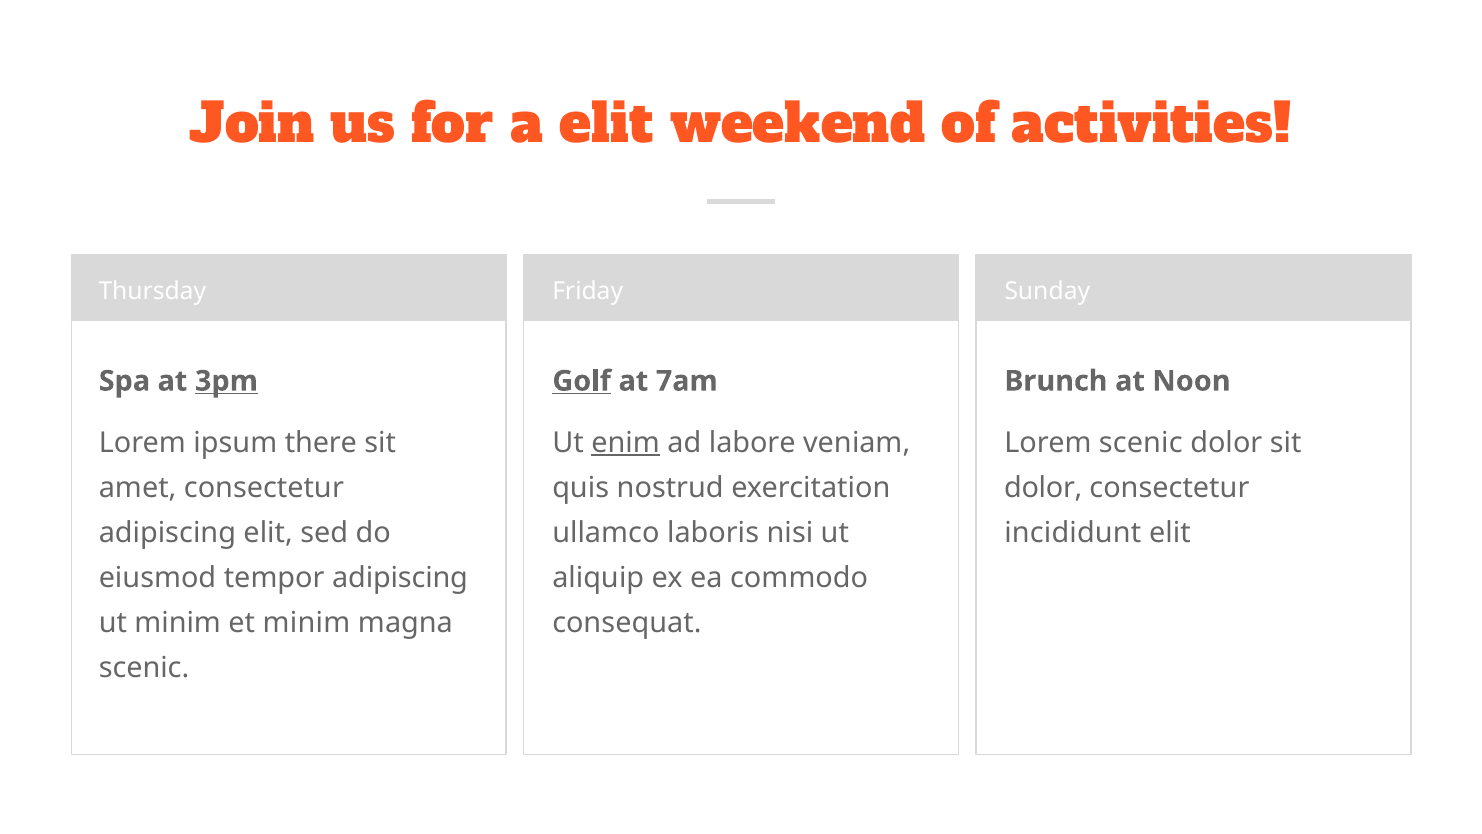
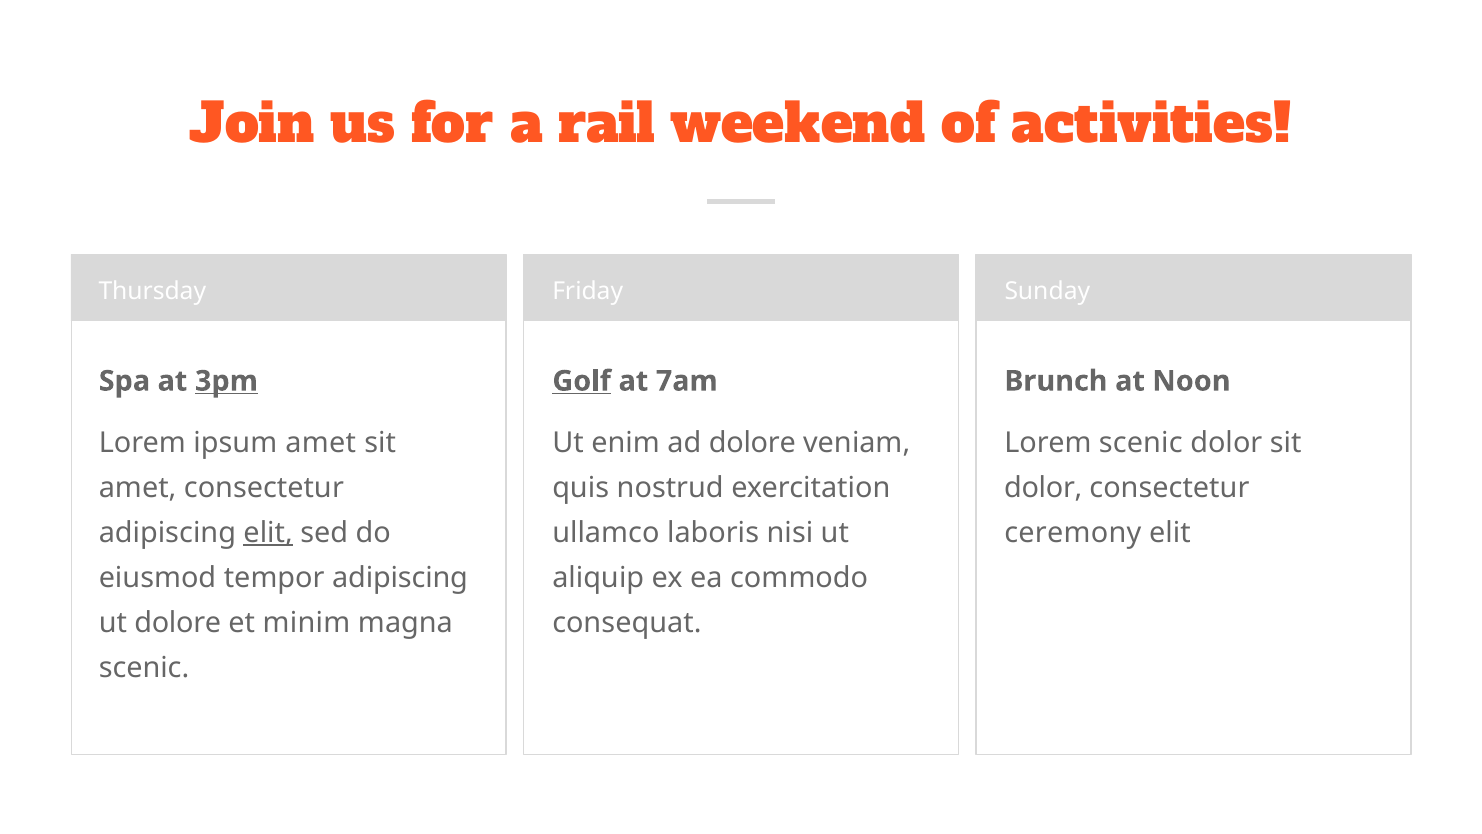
a elit: elit -> rail
ipsum there: there -> amet
enim underline: present -> none
ad labore: labore -> dolore
elit at (268, 533) underline: none -> present
incididunt: incididunt -> ceremony
ut minim: minim -> dolore
